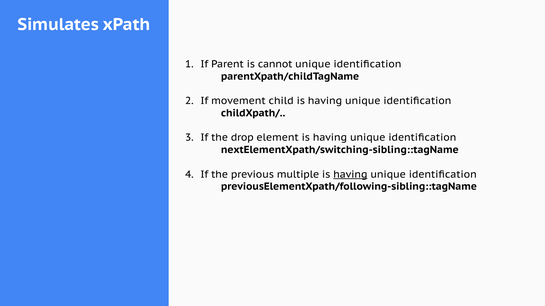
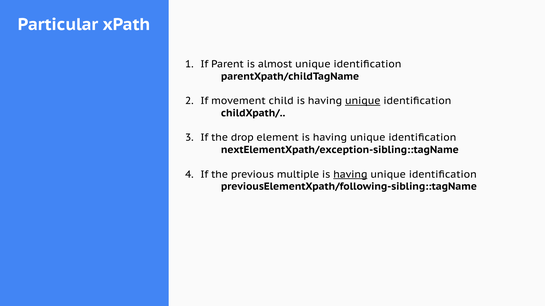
Simulates: Simulates -> Particular
cannot: cannot -> almost
unique at (363, 101) underline: none -> present
nextElementXpath/switching-sibling::tagName: nextElementXpath/switching-sibling::tagName -> nextElementXpath/exception-sibling::tagName
